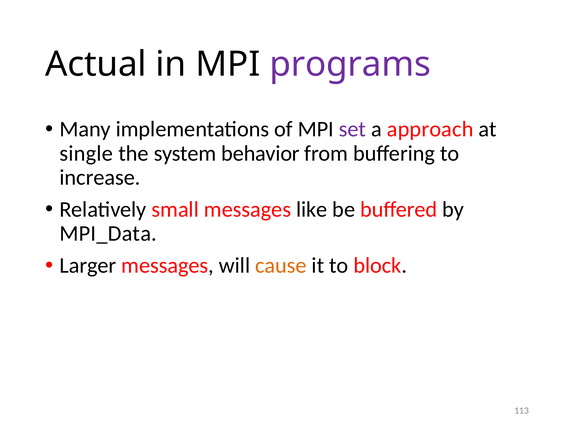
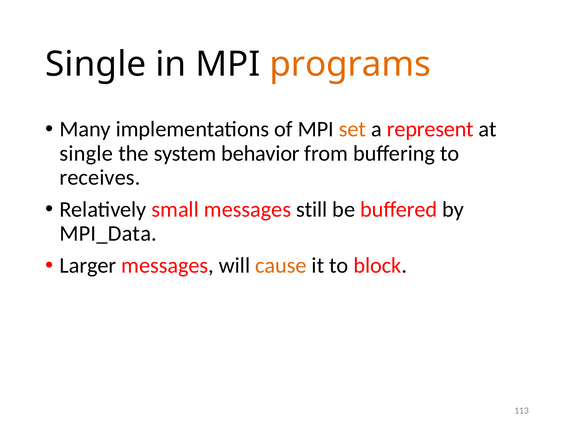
Actual at (96, 64): Actual -> Single
programs colour: purple -> orange
set colour: purple -> orange
approach: approach -> represent
increase: increase -> receives
like: like -> still
